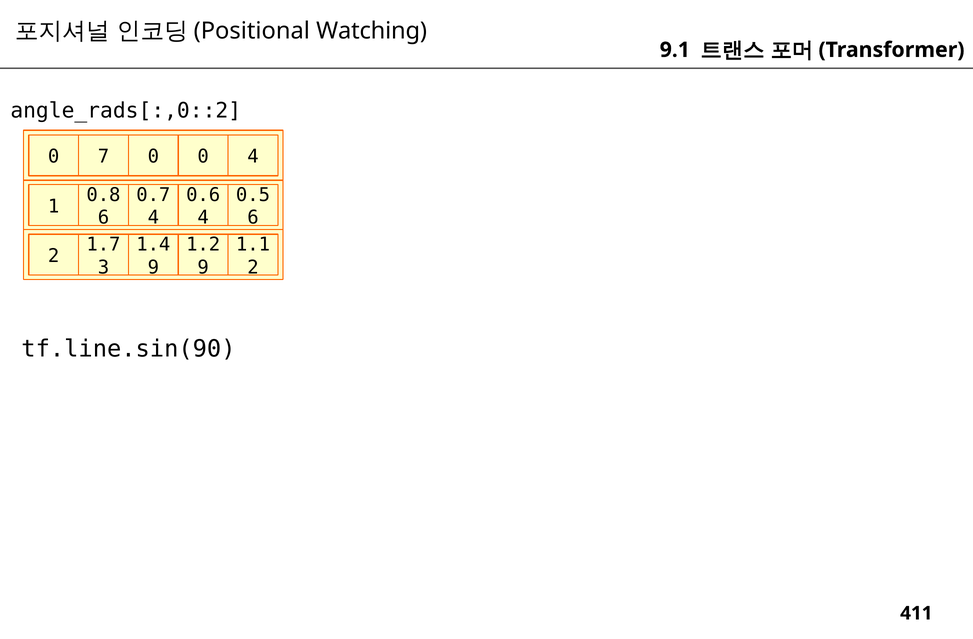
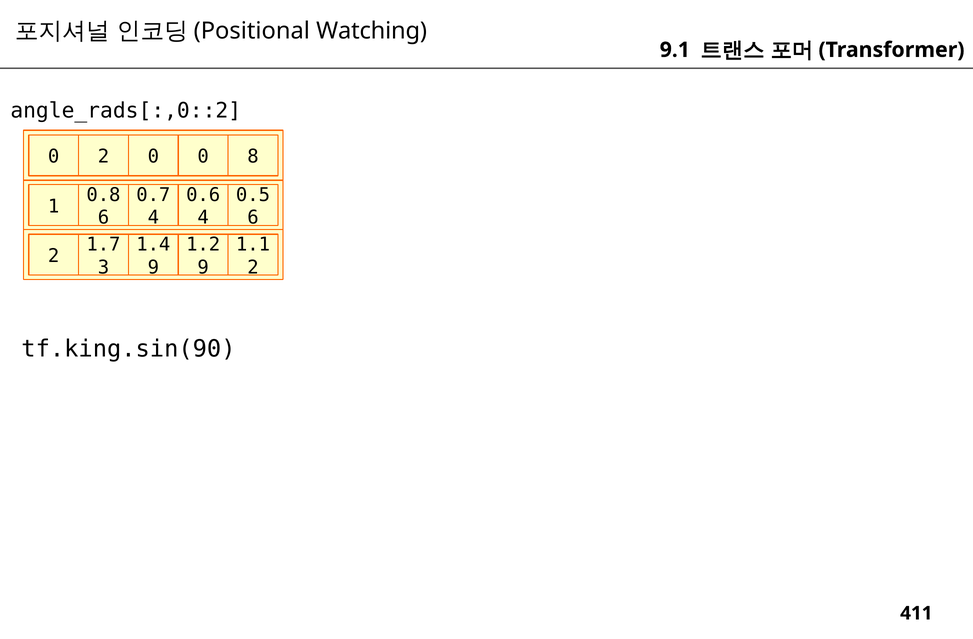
0 7: 7 -> 2
0 4: 4 -> 8
tf.line.sin(90: tf.line.sin(90 -> tf.king.sin(90
